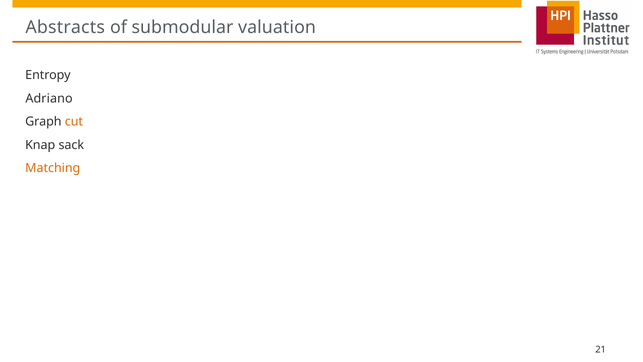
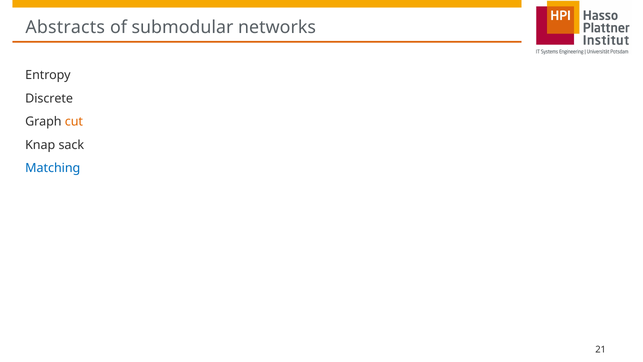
valuation: valuation -> networks
Adriano: Adriano -> Discrete
Matching colour: orange -> blue
